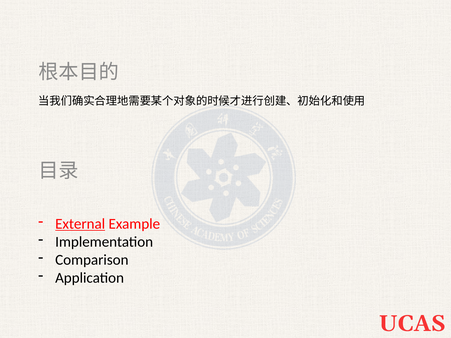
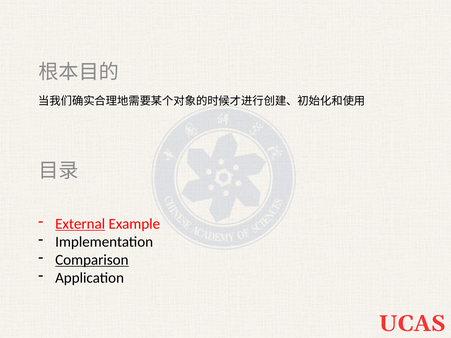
Comparison underline: none -> present
